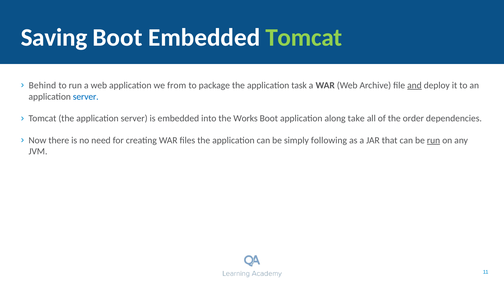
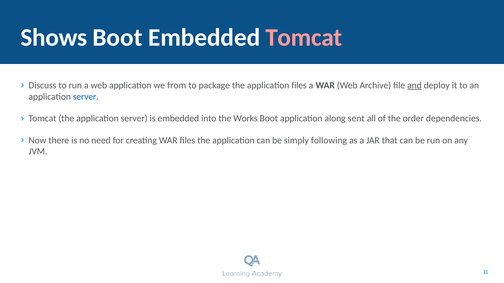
Saving: Saving -> Shows
Tomcat at (304, 38) colour: light green -> pink
Behind: Behind -> Discuss
application task: task -> files
take: take -> sent
run at (434, 140) underline: present -> none
